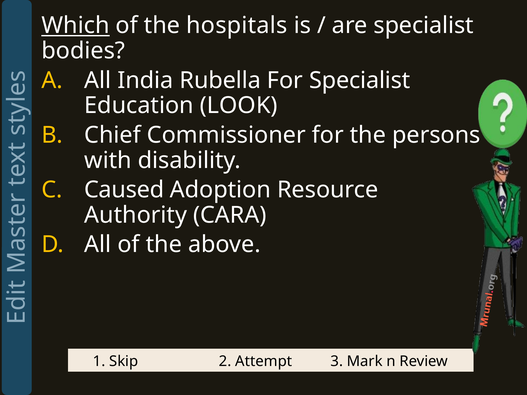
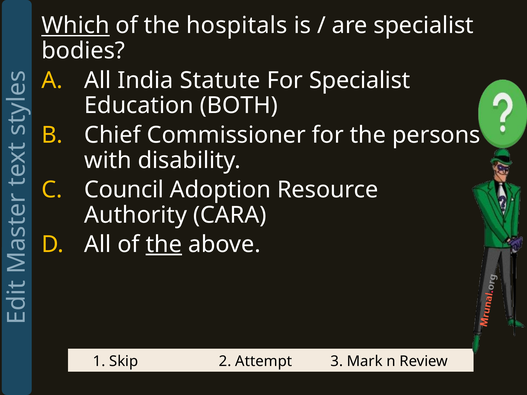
Rubella: Rubella -> Statute
LOOK: LOOK -> BOTH
Caused: Caused -> Council
the at (164, 245) underline: none -> present
